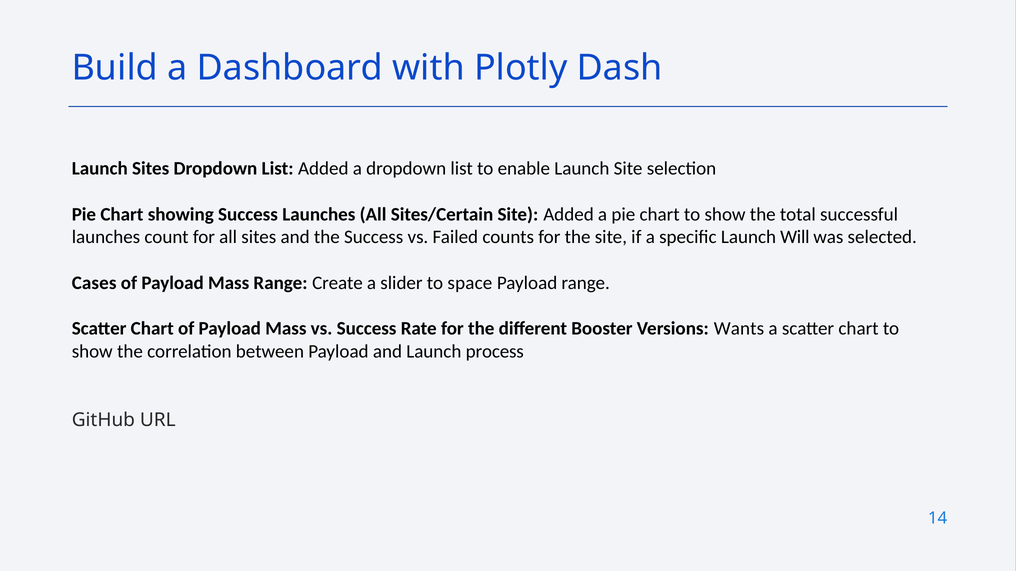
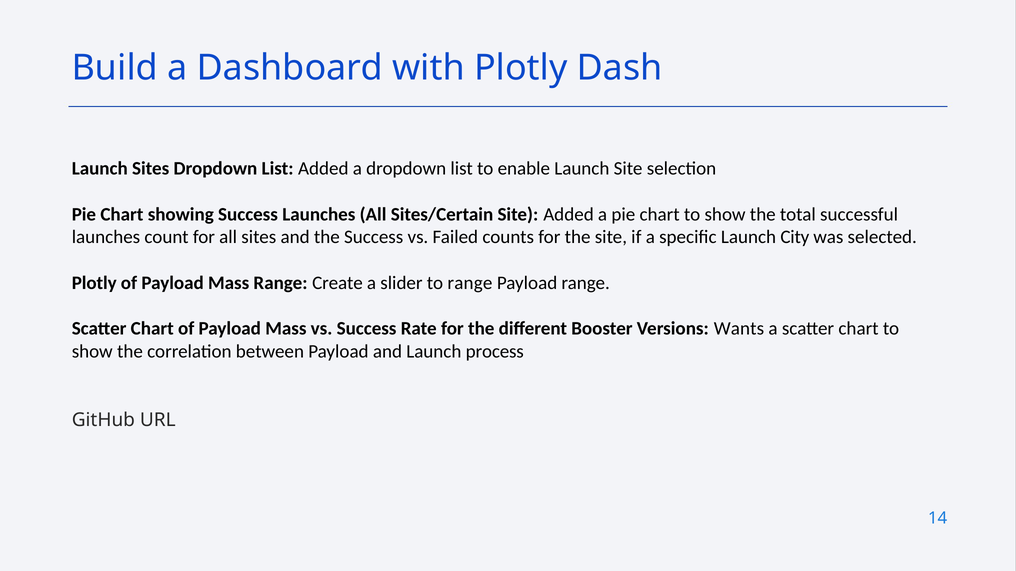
Will: Will -> City
Cases at (94, 283): Cases -> Plotly
to space: space -> range
